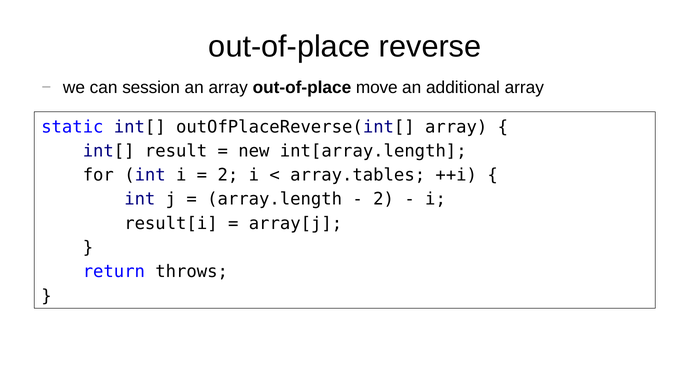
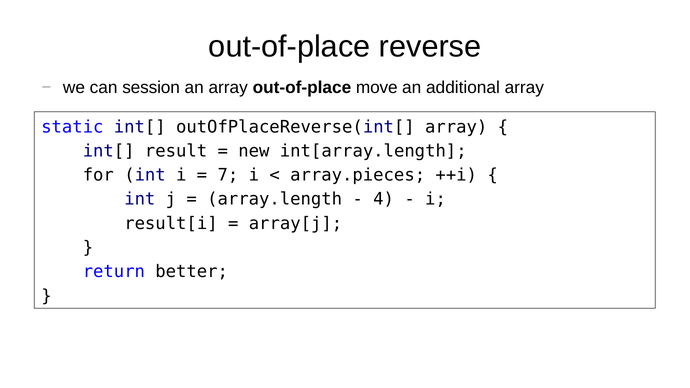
2 at (228, 175): 2 -> 7
array.tables: array.tables -> array.pieces
2 at (384, 199): 2 -> 4
throws: throws -> better
